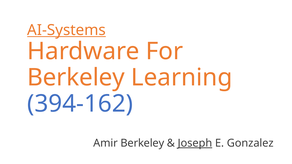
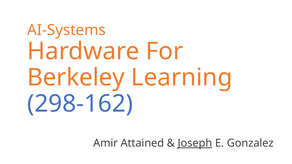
AI-Systems underline: present -> none
394-162: 394-162 -> 298-162
Amir Berkeley: Berkeley -> Attained
